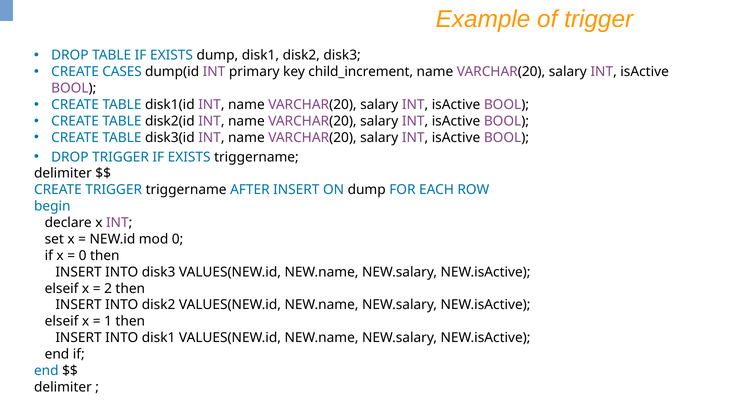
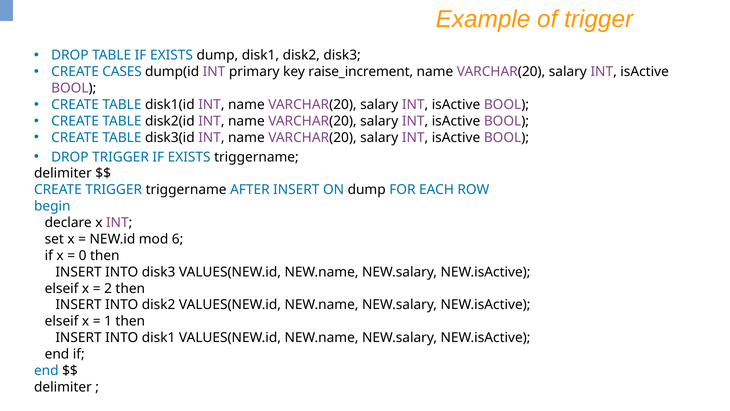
child_increment: child_increment -> raise_increment
mod 0: 0 -> 6
